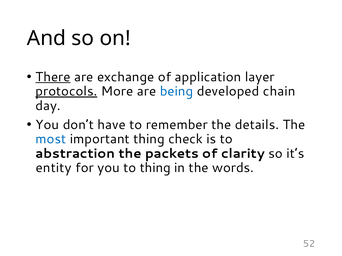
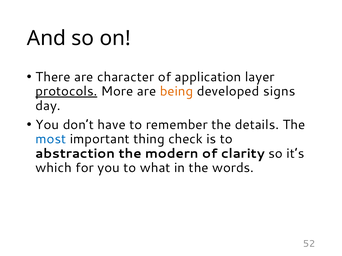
There underline: present -> none
exchange: exchange -> character
being colour: blue -> orange
chain: chain -> signs
packets: packets -> modern
entity: entity -> which
to thing: thing -> what
